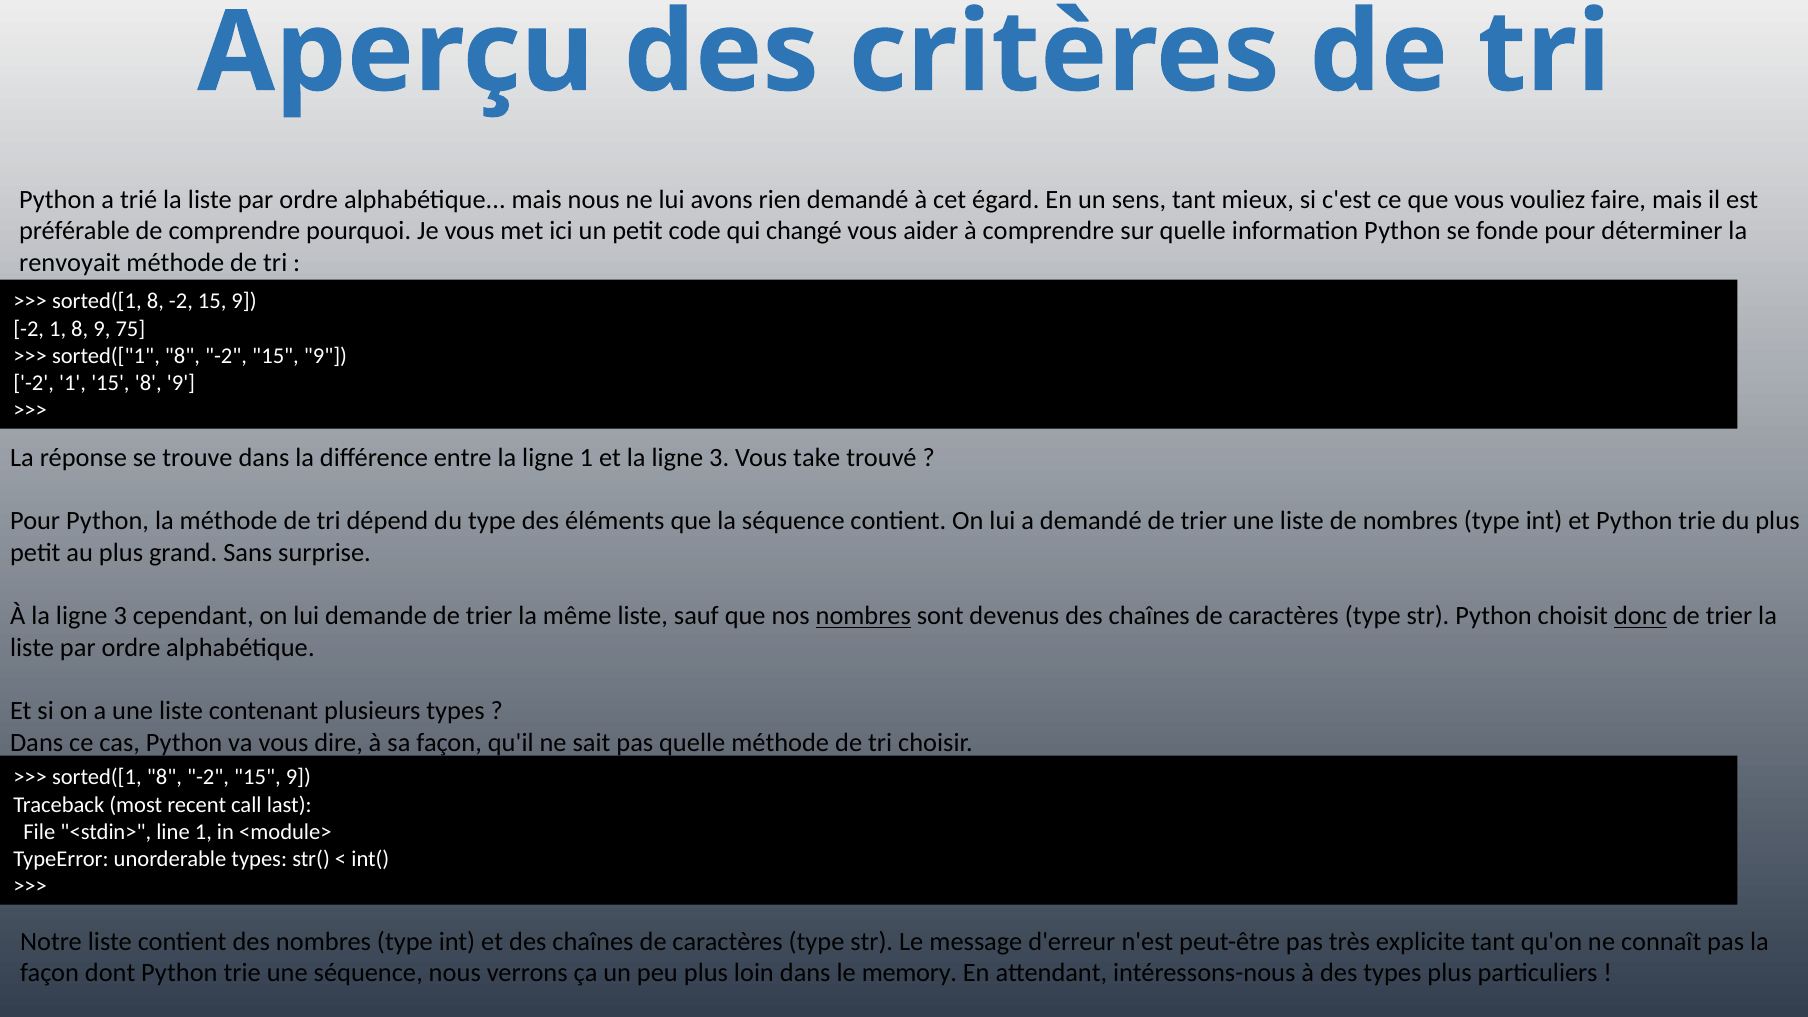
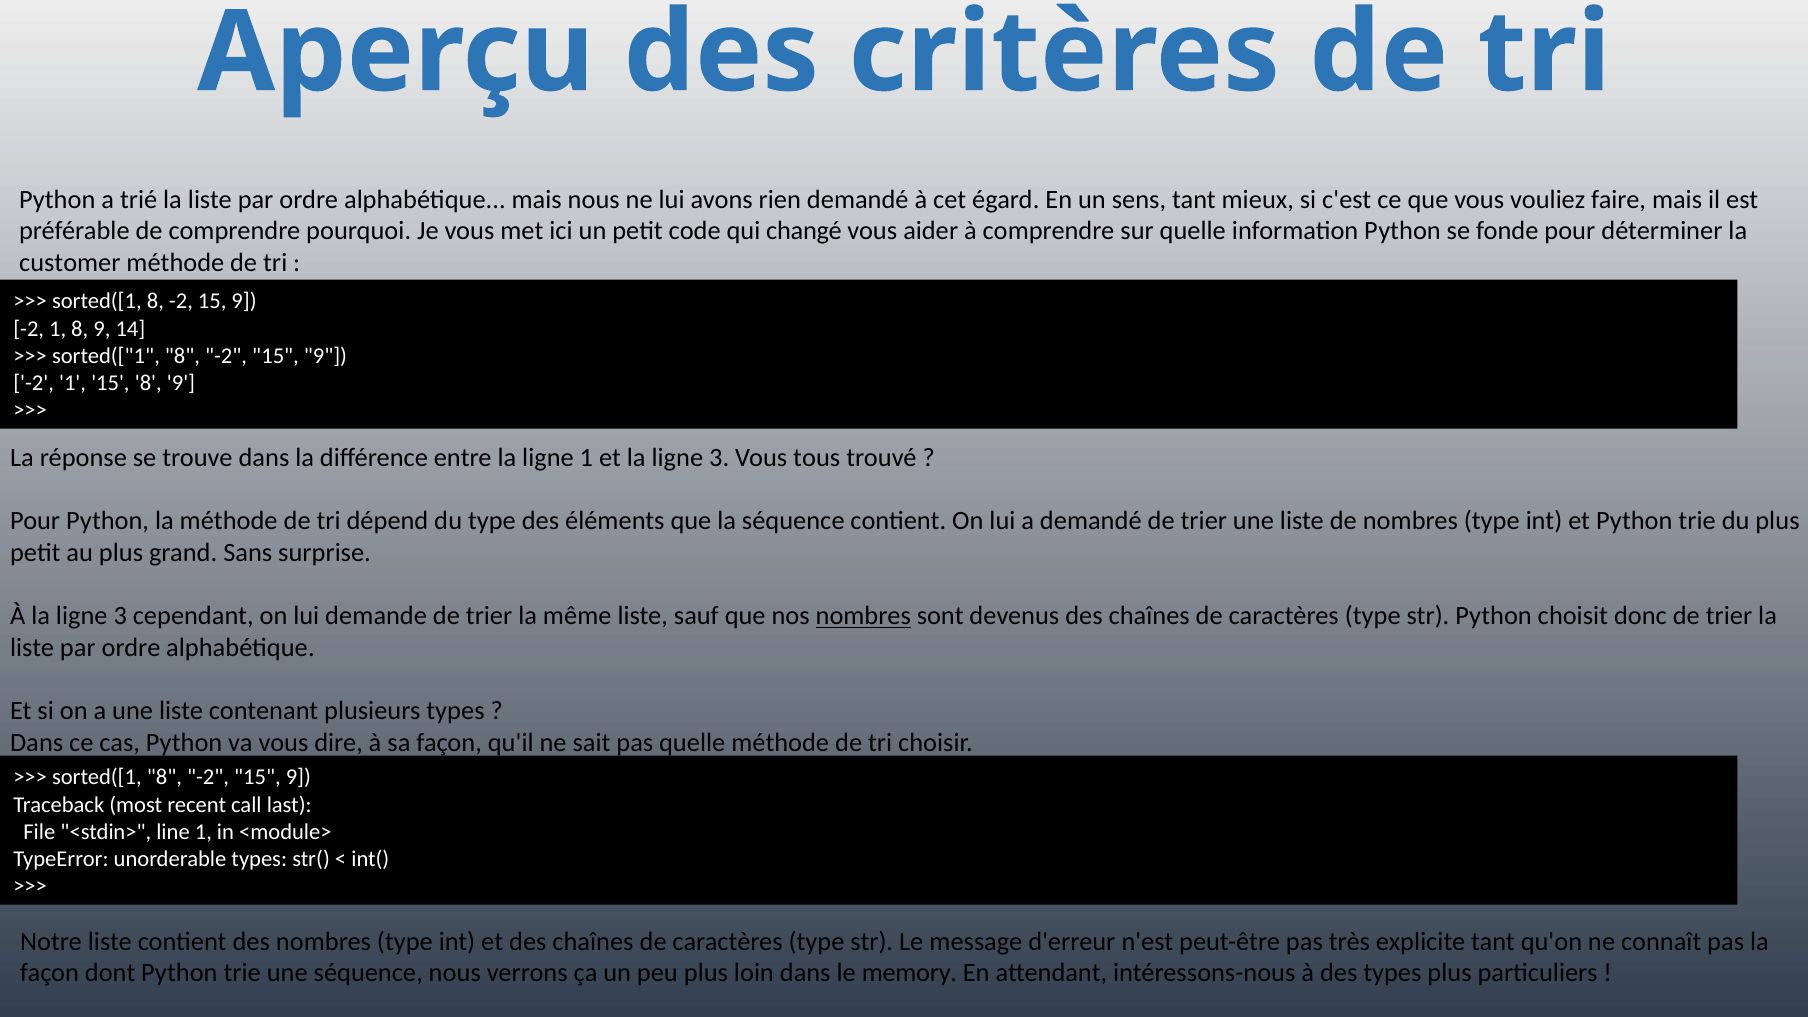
renvoyait: renvoyait -> customer
75: 75 -> 14
take: take -> tous
donc underline: present -> none
